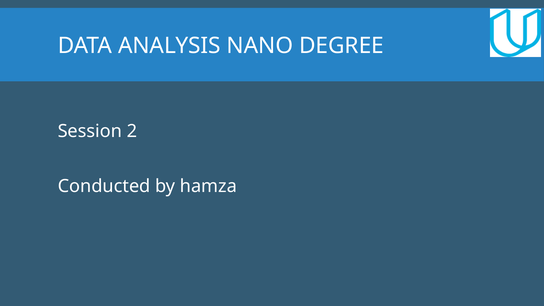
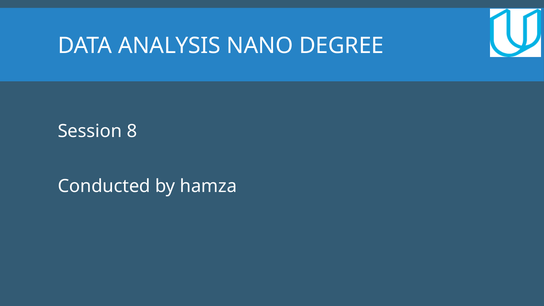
2: 2 -> 8
